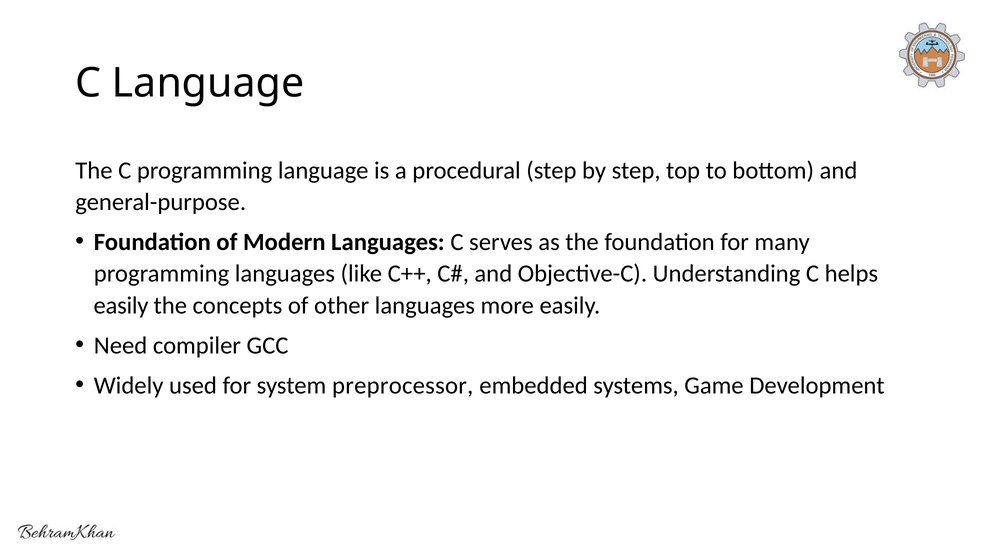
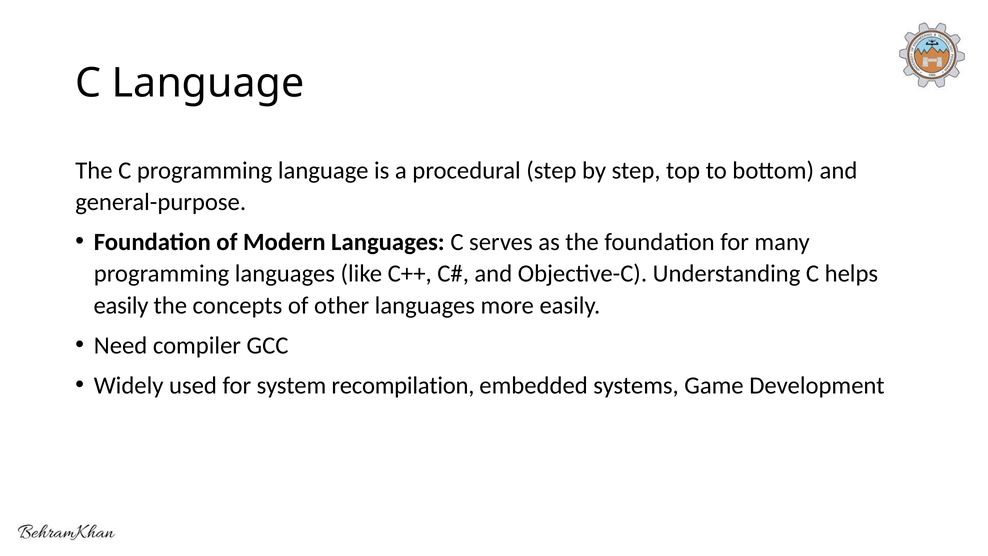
preprocessor: preprocessor -> recompilation
